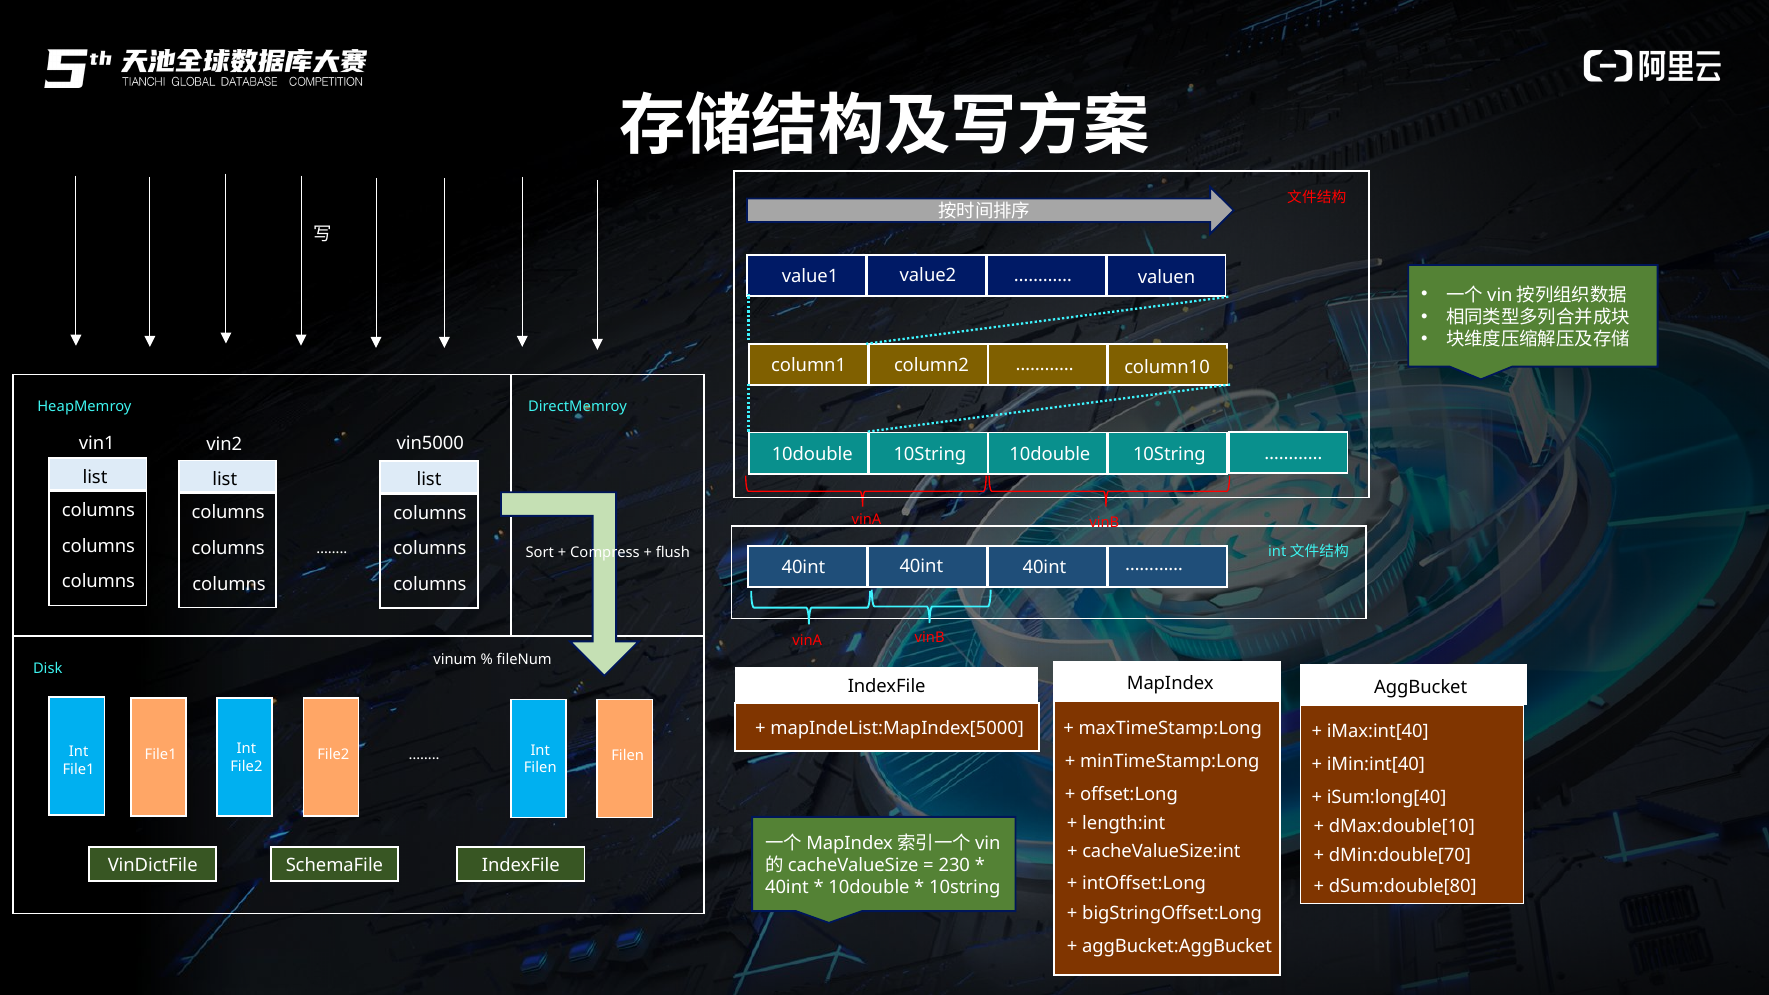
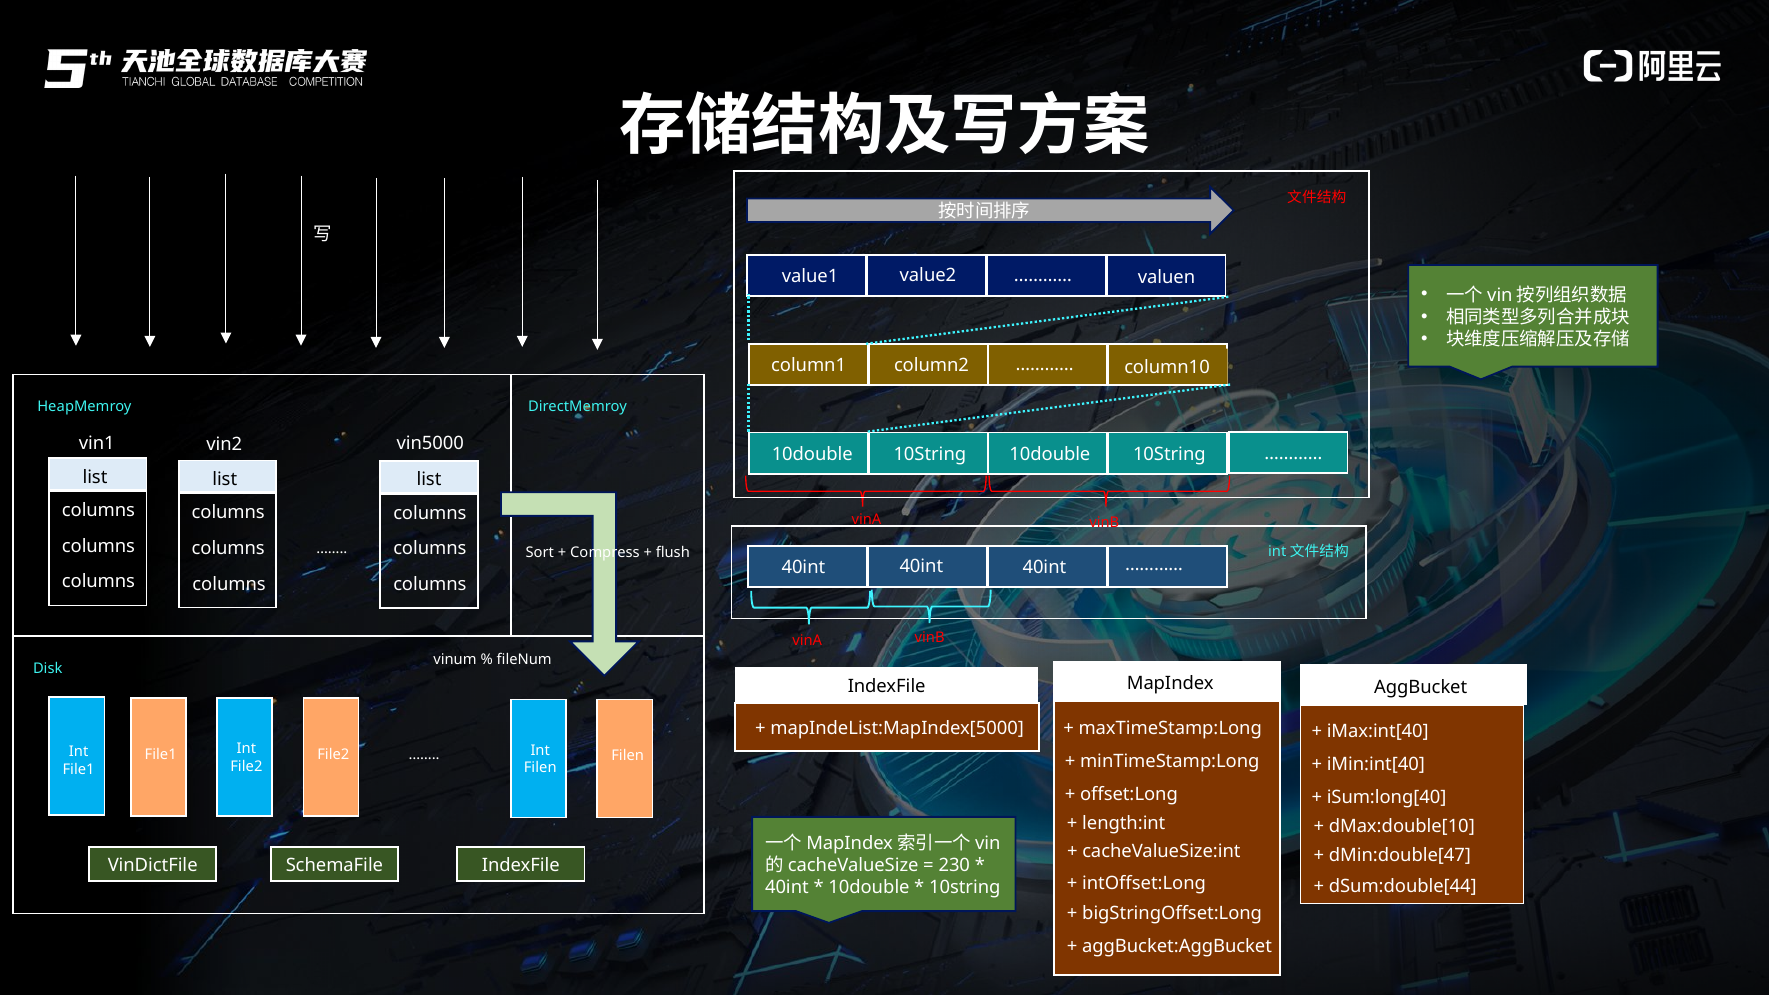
dMin:double[70: dMin:double[70 -> dMin:double[47
dSum:double[80: dSum:double[80 -> dSum:double[44
